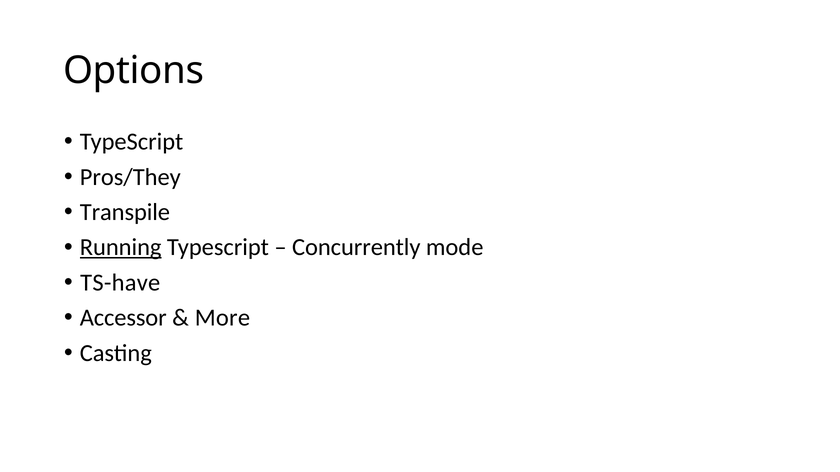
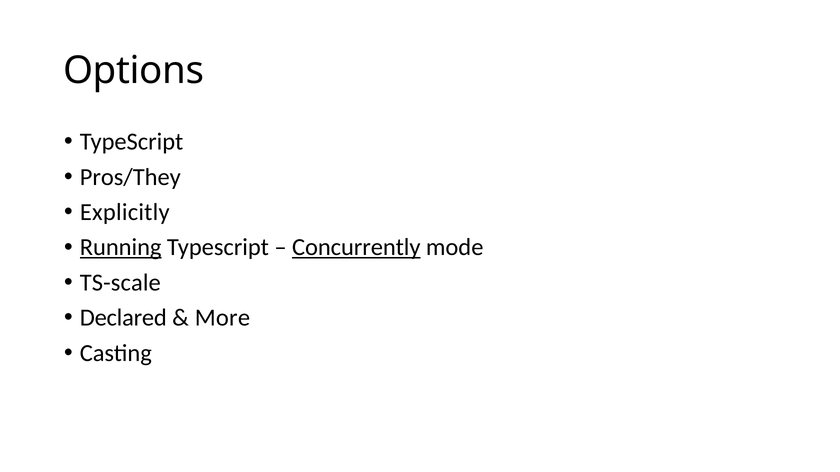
Transpile: Transpile -> Explicitly
Concurrently underline: none -> present
TS-have: TS-have -> TS-scale
Accessor: Accessor -> Declared
